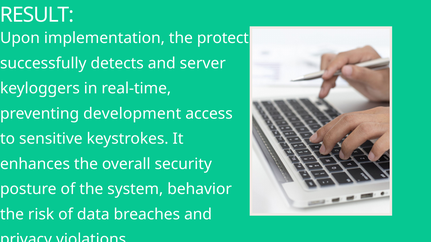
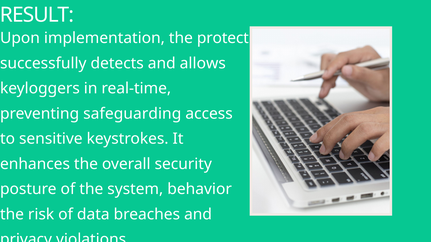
server: server -> allows
development: development -> safeguarding
